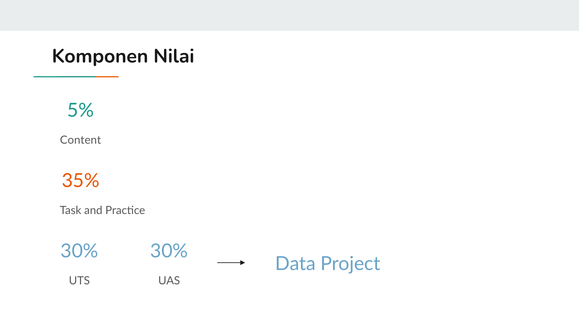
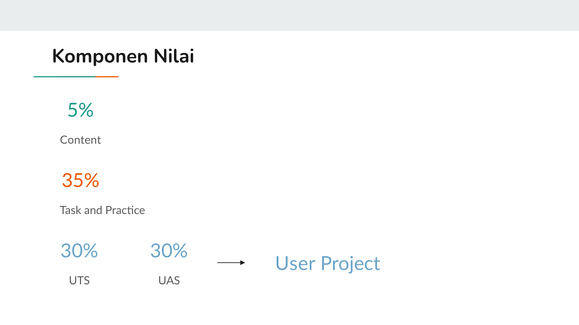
Data: Data -> User
